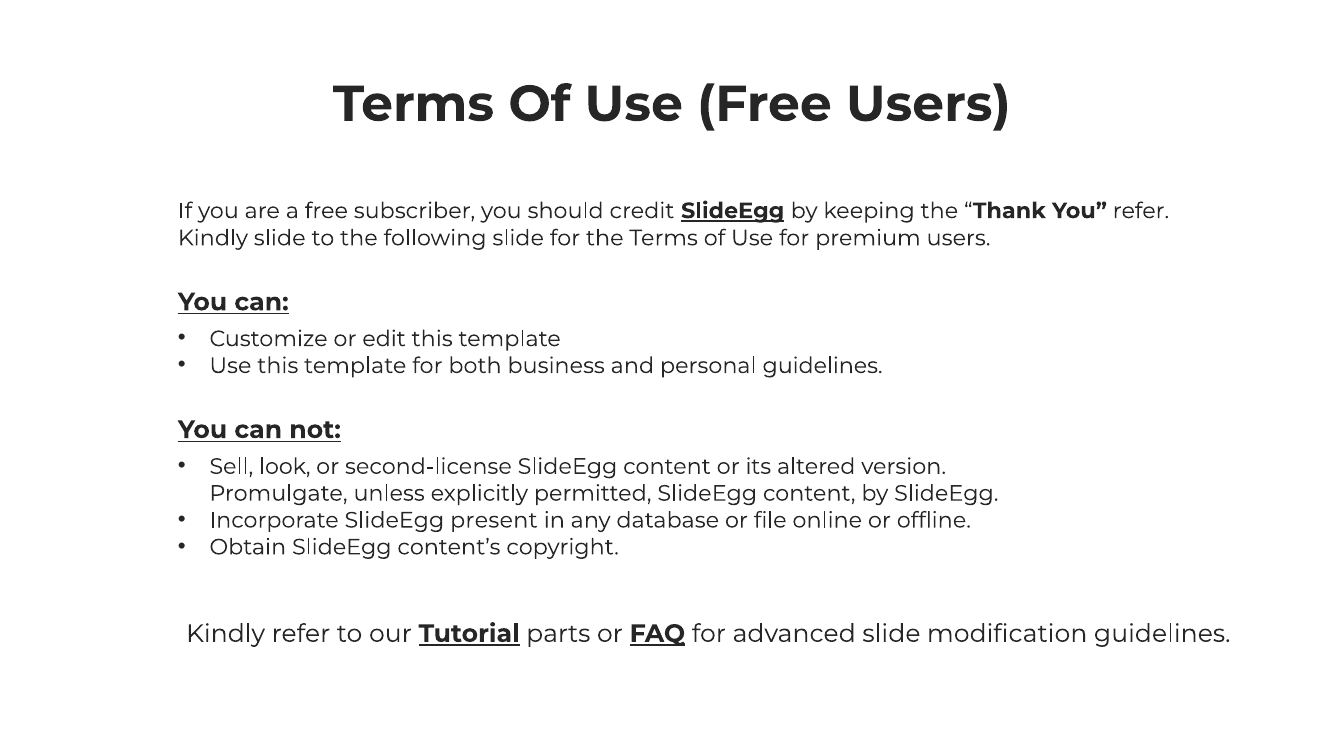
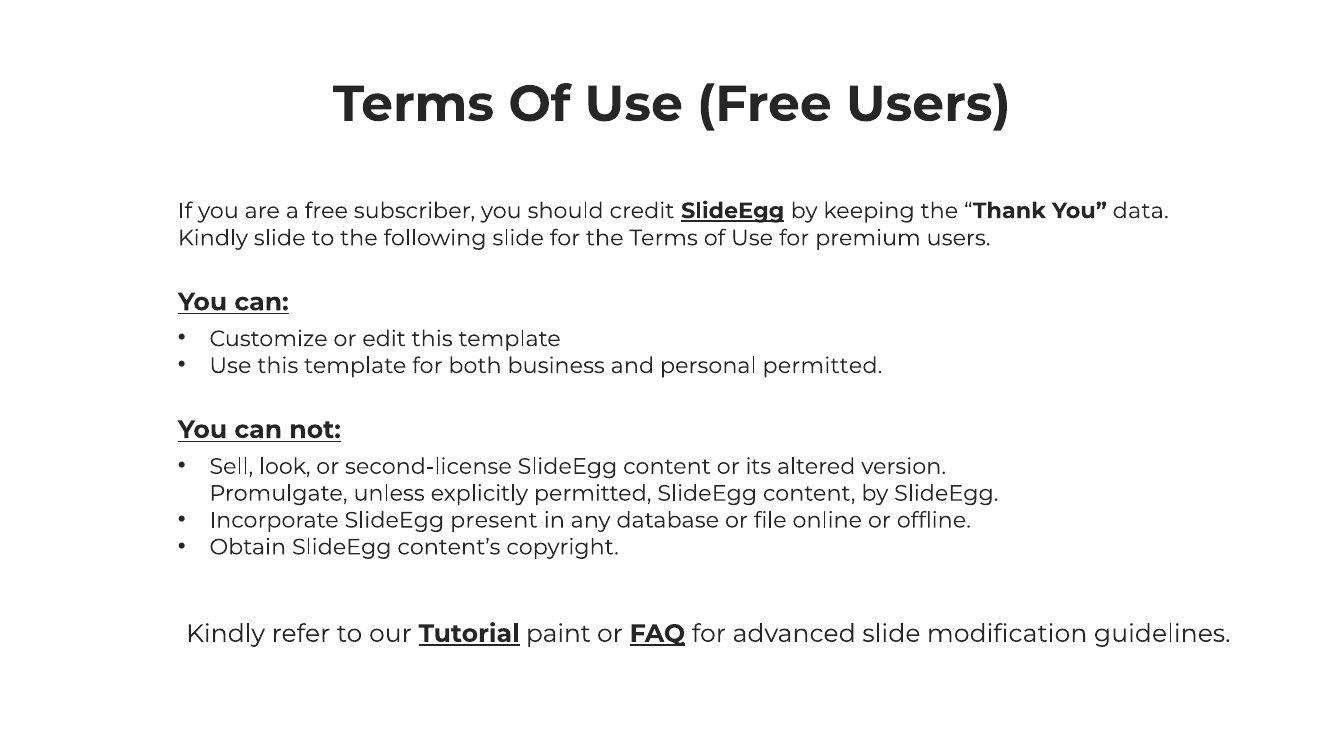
You refer: refer -> data
personal guidelines: guidelines -> permitted
parts: parts -> paint
